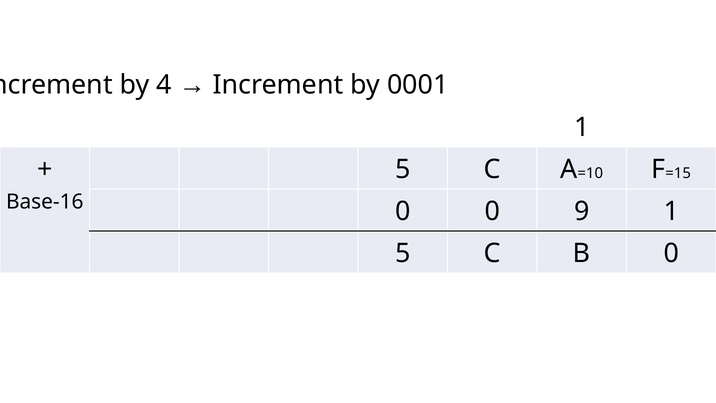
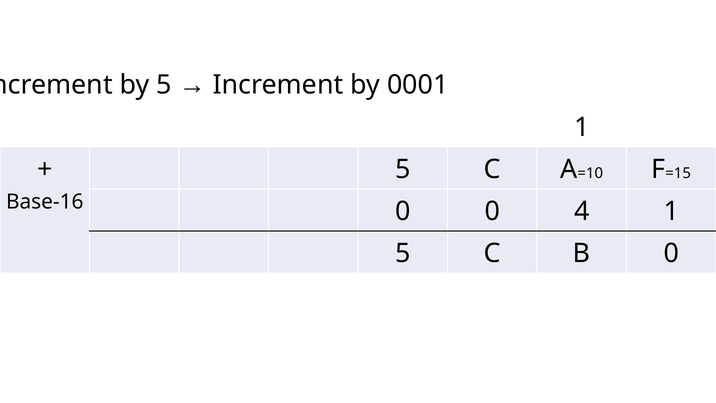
by 4: 4 -> 5
9: 9 -> 4
